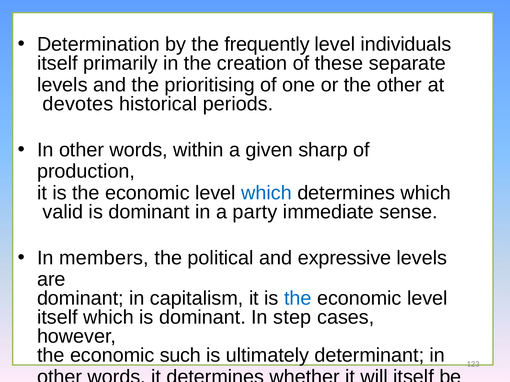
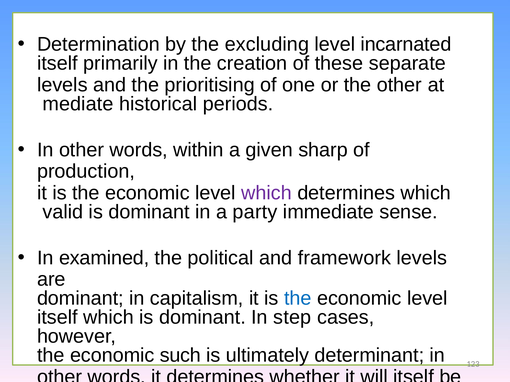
frequently: frequently -> excluding
individuals: individuals -> incarnated
devotes: devotes -> mediate
which at (266, 193) colour: blue -> purple
members: members -> examined
expressive: expressive -> framework
